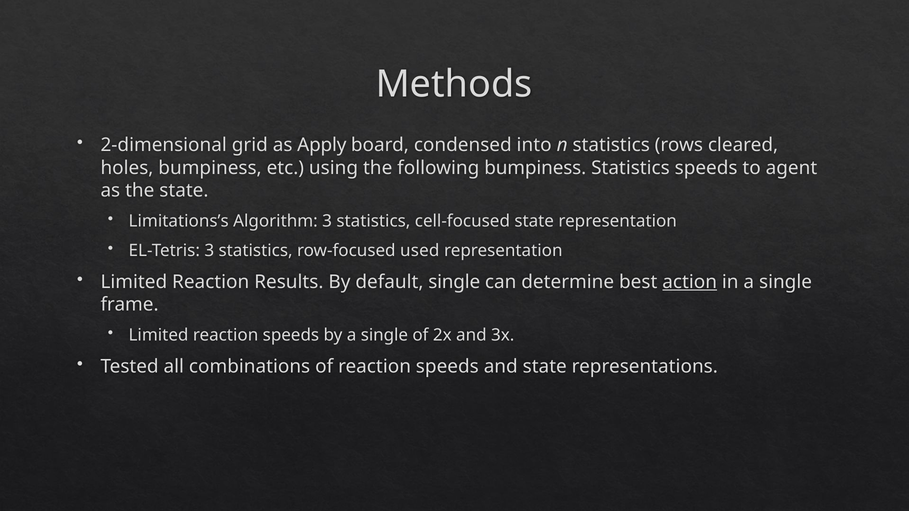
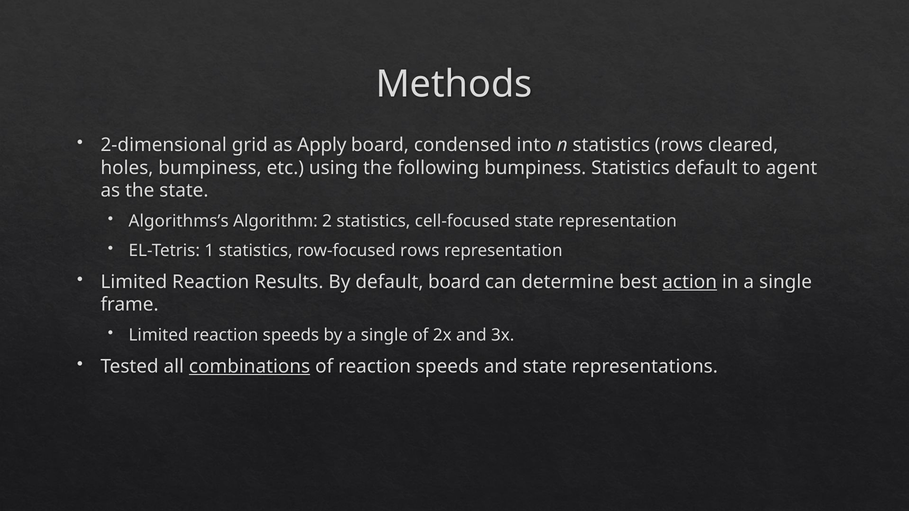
Statistics speeds: speeds -> default
Limitations’s: Limitations’s -> Algorithms’s
Algorithm 3: 3 -> 2
EL-Tetris 3: 3 -> 1
row-focused used: used -> rows
default single: single -> board
combinations underline: none -> present
